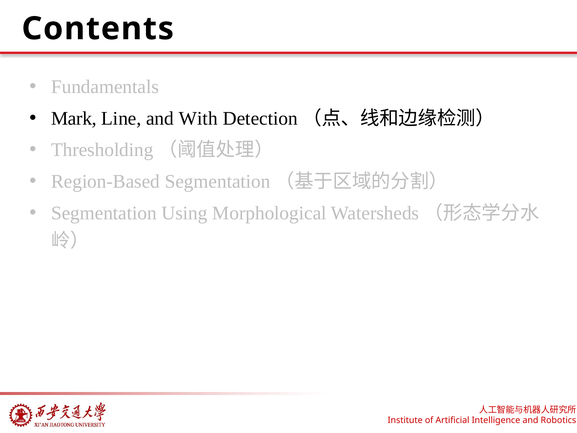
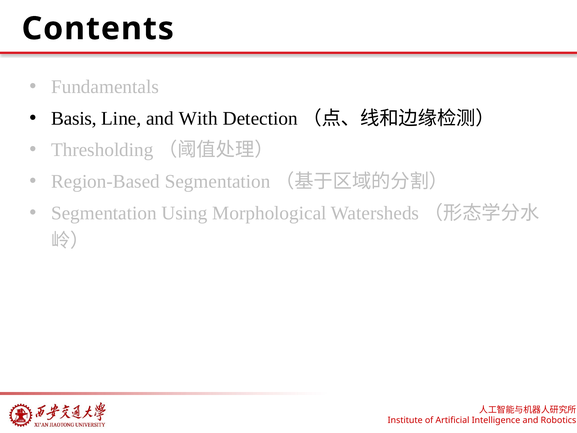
Mark: Mark -> Basis
